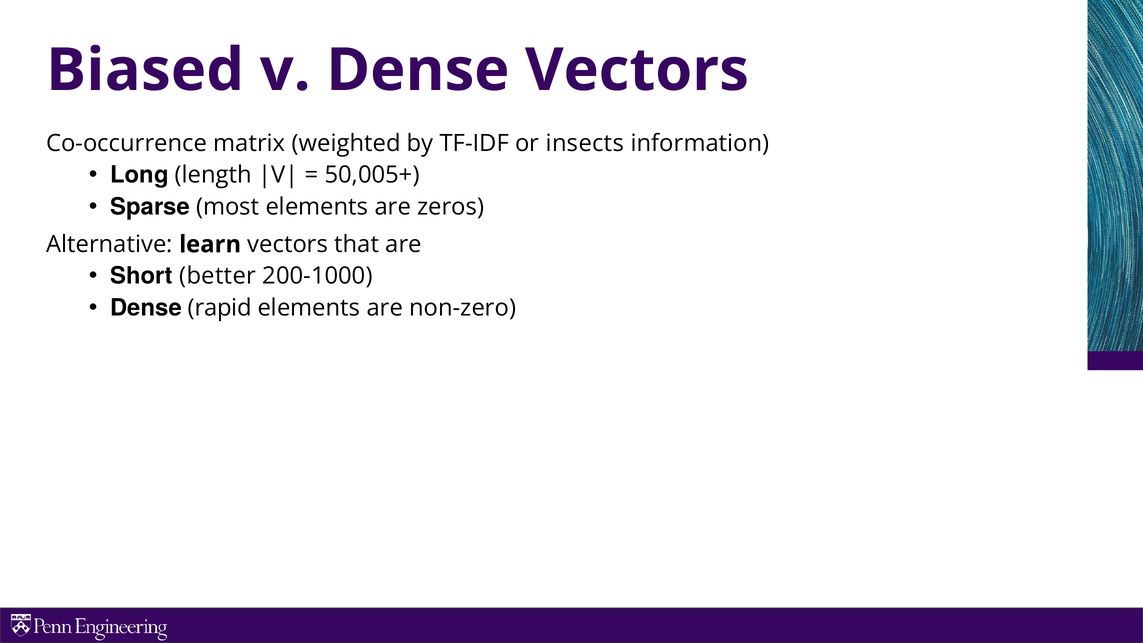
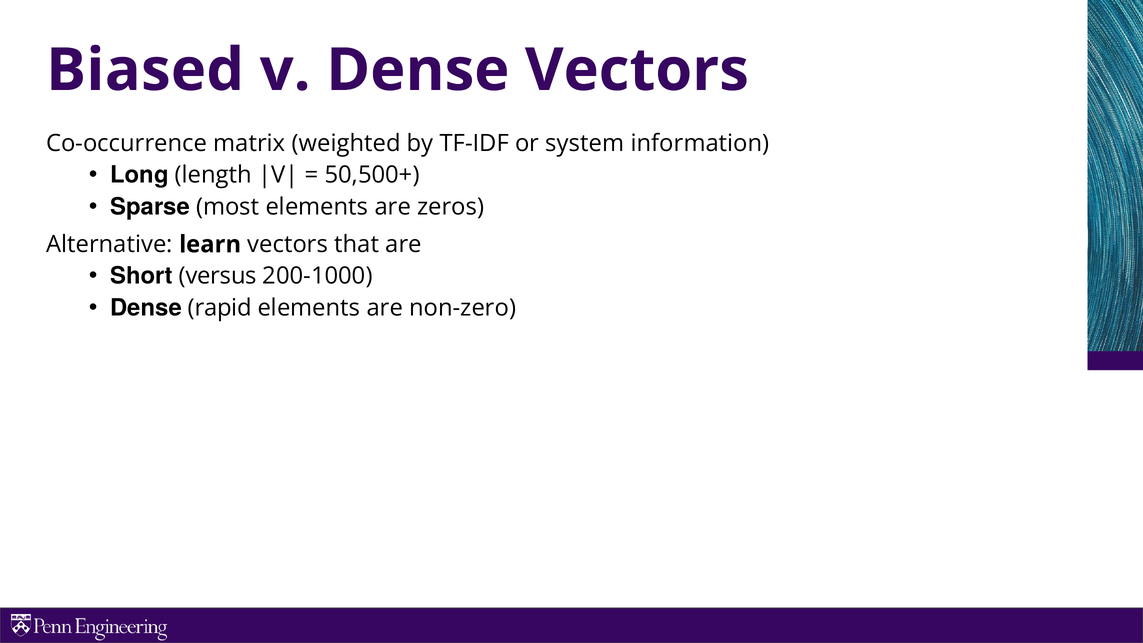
insects: insects -> system
50,005+: 50,005+ -> 50,500+
better: better -> versus
